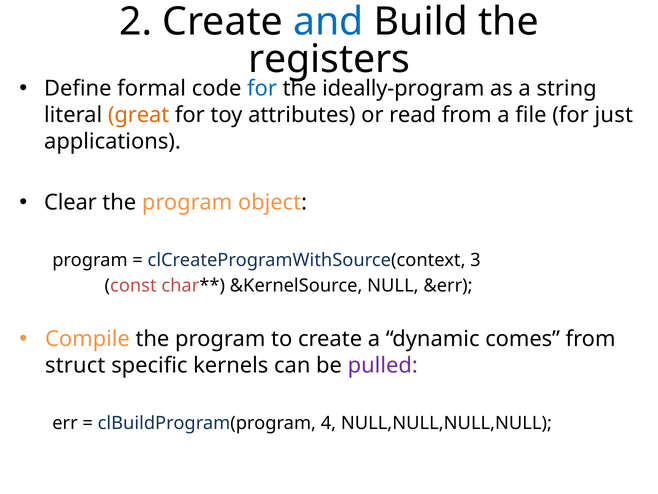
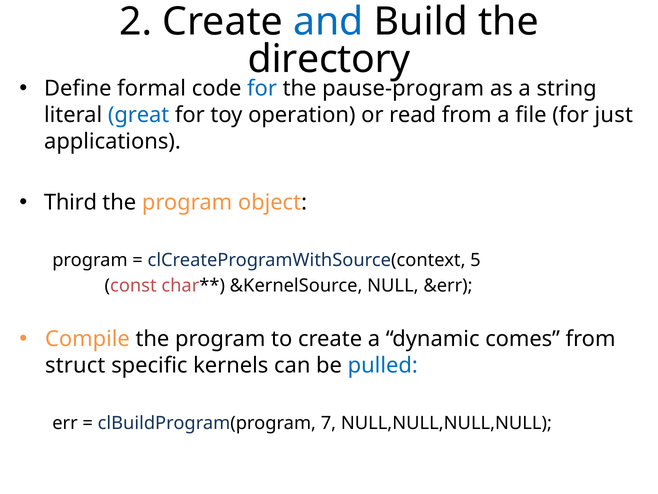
registers: registers -> directory
ideally-program: ideally-program -> pause-program
great colour: orange -> blue
attributes: attributes -> operation
Clear: Clear -> Third
3: 3 -> 5
pulled colour: purple -> blue
4: 4 -> 7
